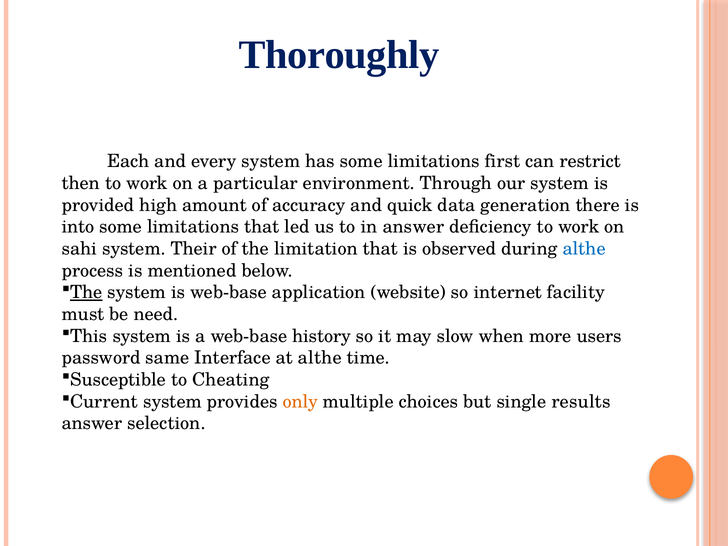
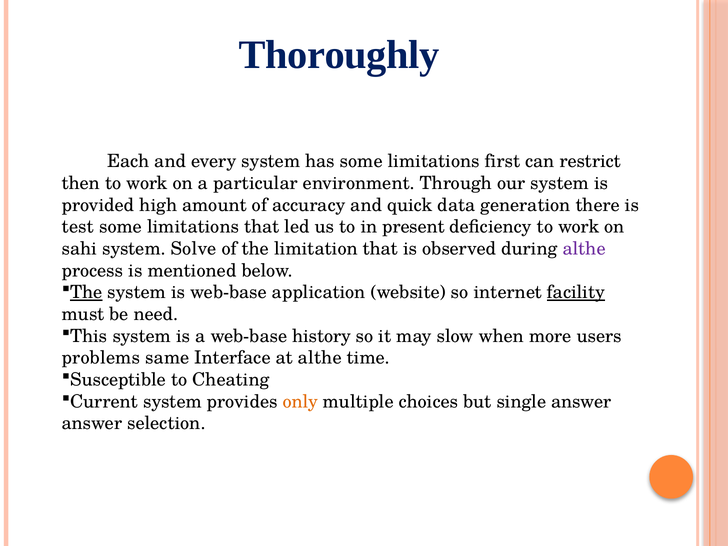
into: into -> test
in answer: answer -> present
Their: Their -> Solve
althe at (584, 249) colour: blue -> purple
facility underline: none -> present
password: password -> problems
single results: results -> answer
